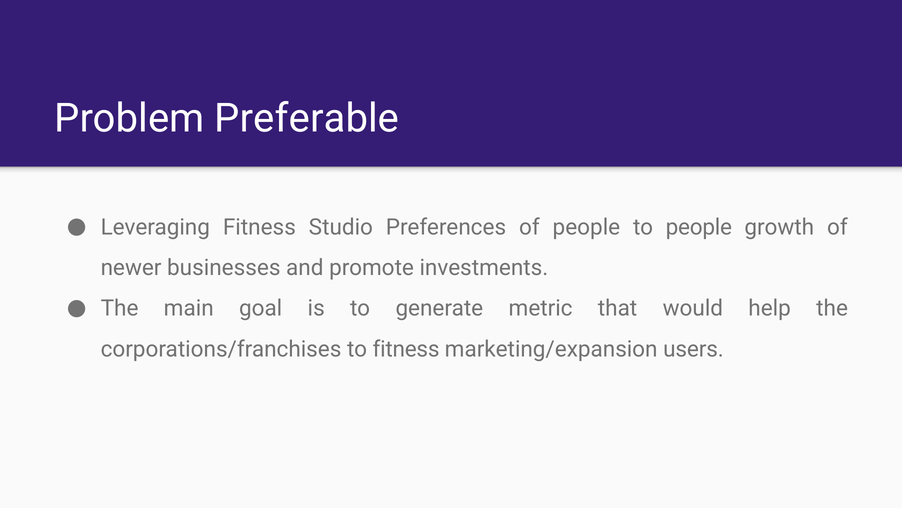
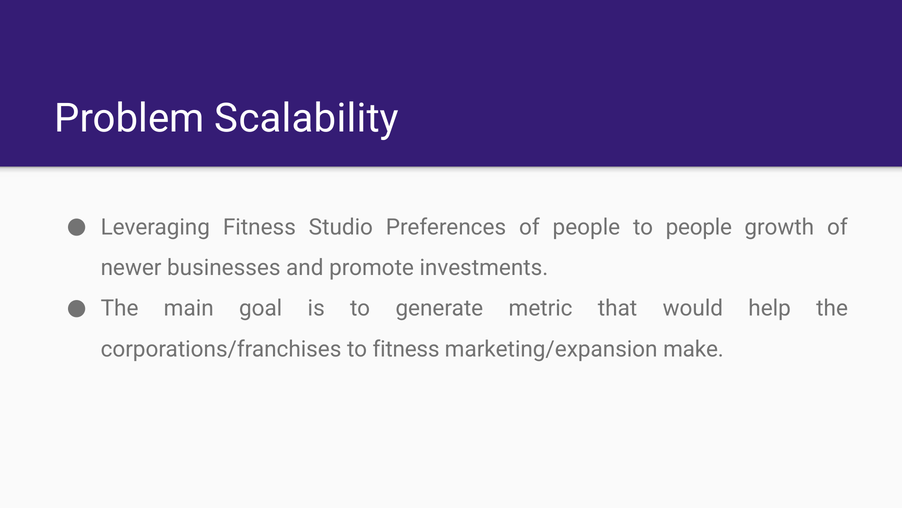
Preferable: Preferable -> Scalability
users: users -> make
